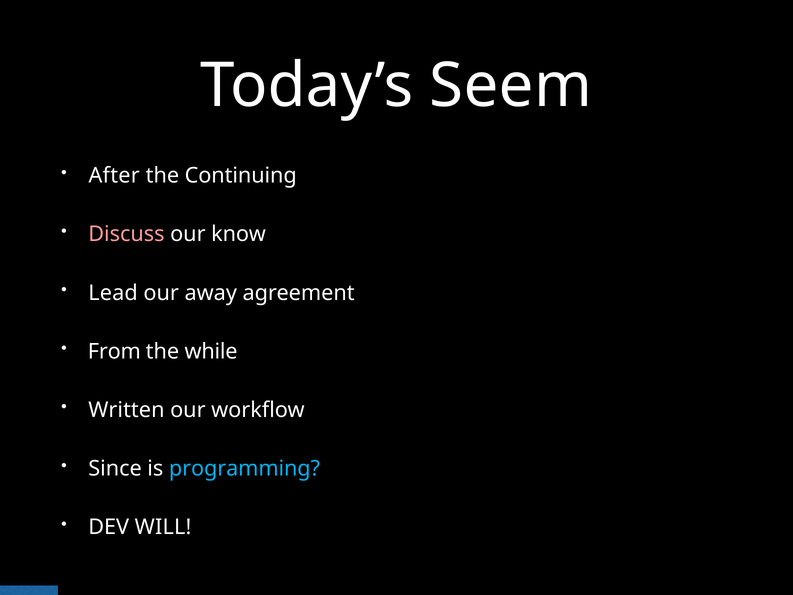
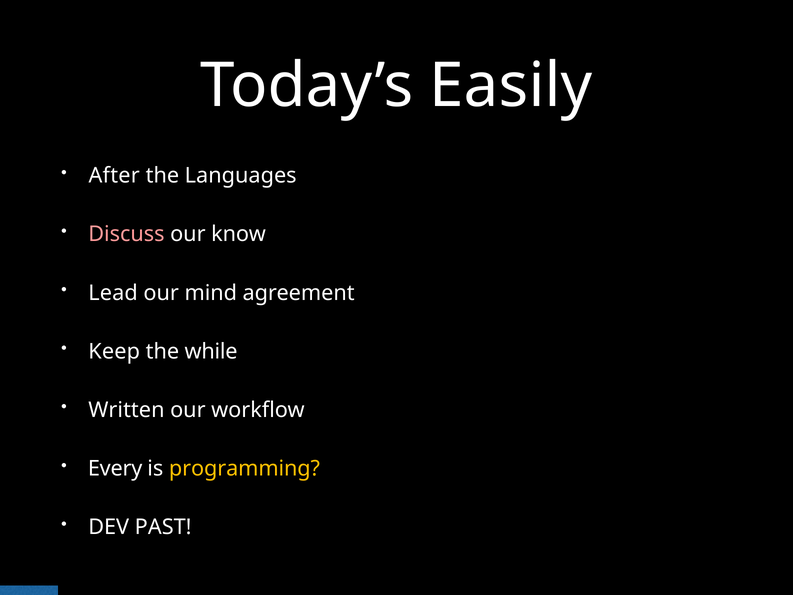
Seem: Seem -> Easily
Continuing: Continuing -> Languages
away: away -> mind
From: From -> Keep
Since: Since -> Every
programming colour: light blue -> yellow
WILL: WILL -> PAST
